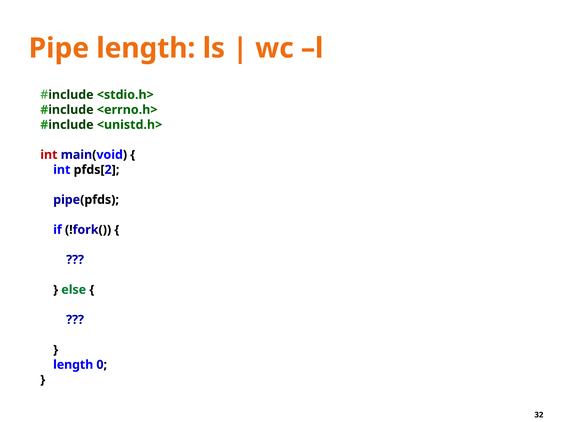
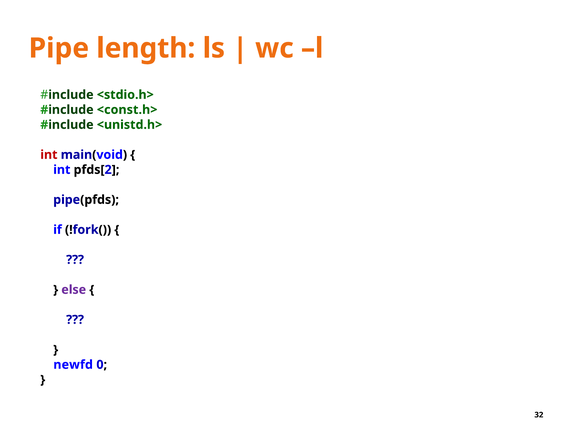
<errno.h>: <errno.h> -> <const.h>
else colour: green -> purple
length at (73, 365): length -> newfd
